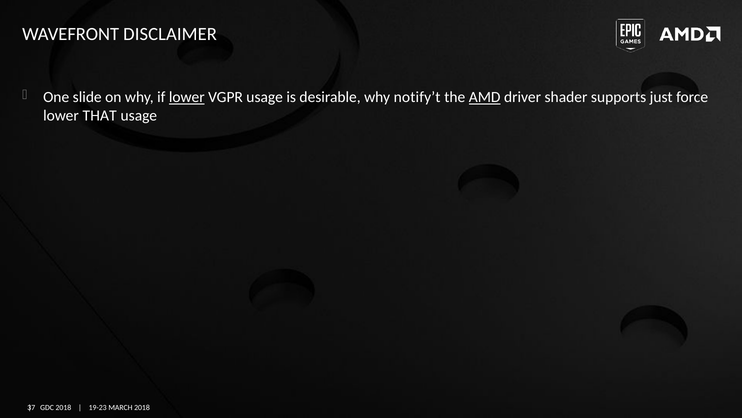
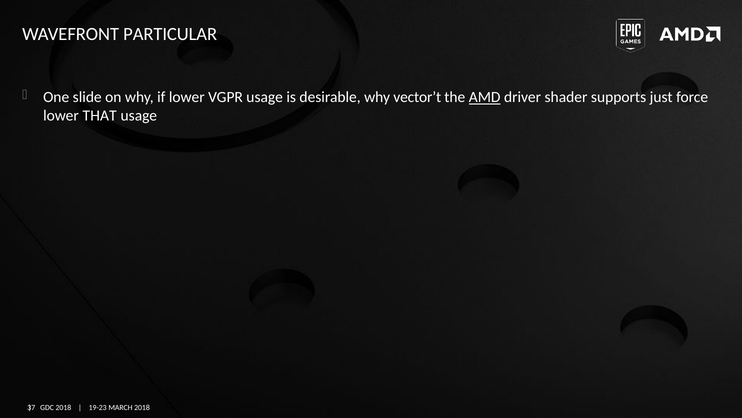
DISCLAIMER: DISCLAIMER -> PARTICULAR
lower at (187, 97) underline: present -> none
notify’t: notify’t -> vector’t
